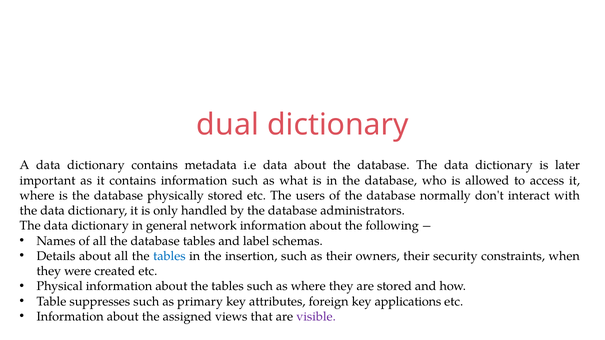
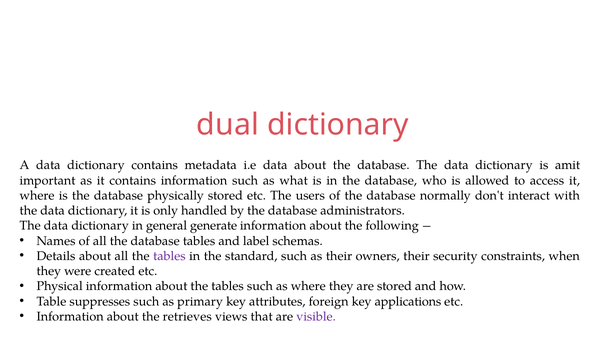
later: later -> amit
network: network -> generate
tables at (169, 256) colour: blue -> purple
insertion: insertion -> standard
assigned: assigned -> retrieves
